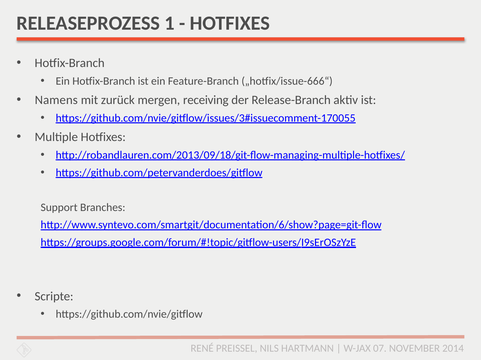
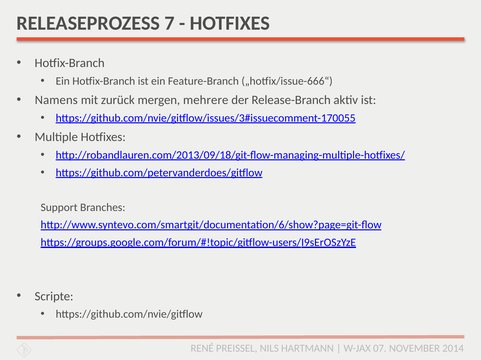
1: 1 -> 7
receiving: receiving -> mehrere
